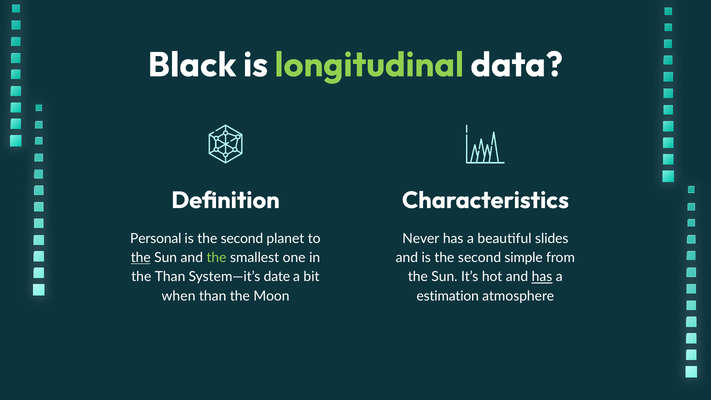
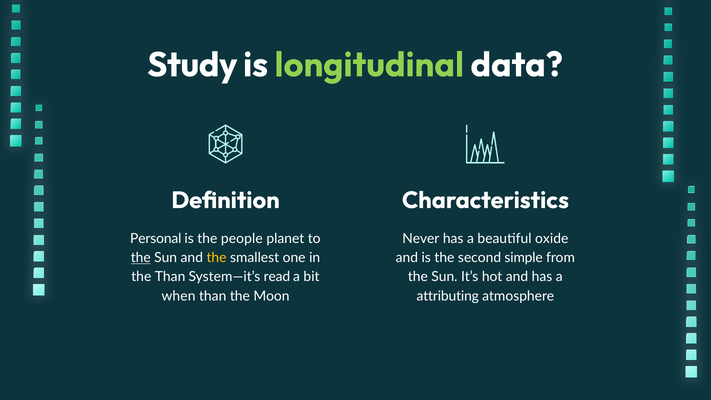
Black: Black -> Study
second at (242, 239): second -> people
slides: slides -> oxide
the at (216, 258) colour: light green -> yellow
date: date -> read
has at (542, 277) underline: present -> none
estimation: estimation -> attributing
